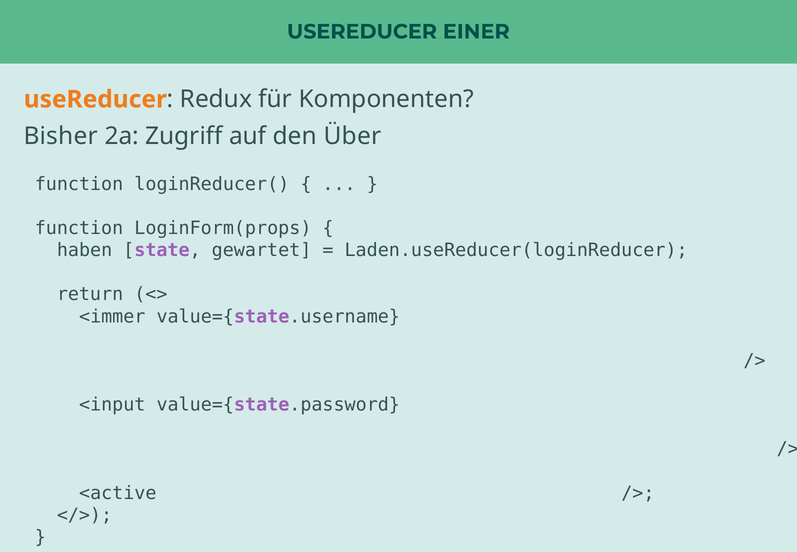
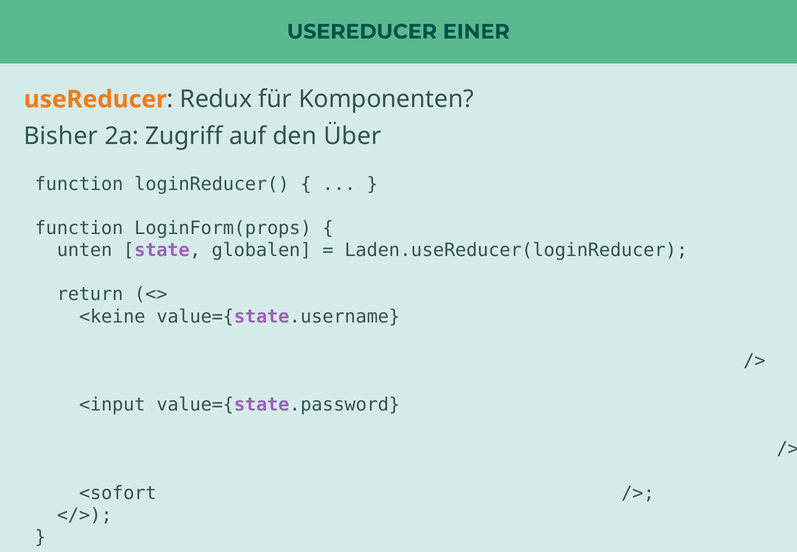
haben: haben -> unten
gewartet: gewartet -> globalen
<immer: <immer -> <keine
<active: <active -> <sofort
